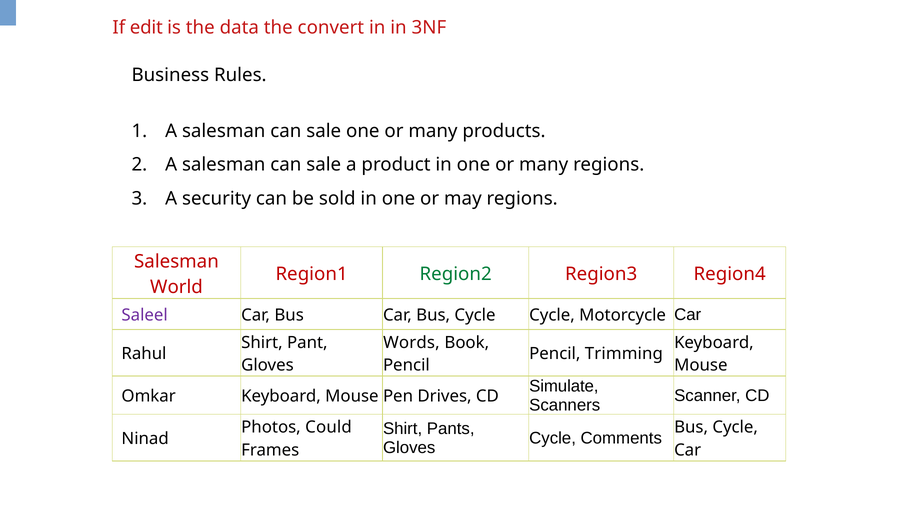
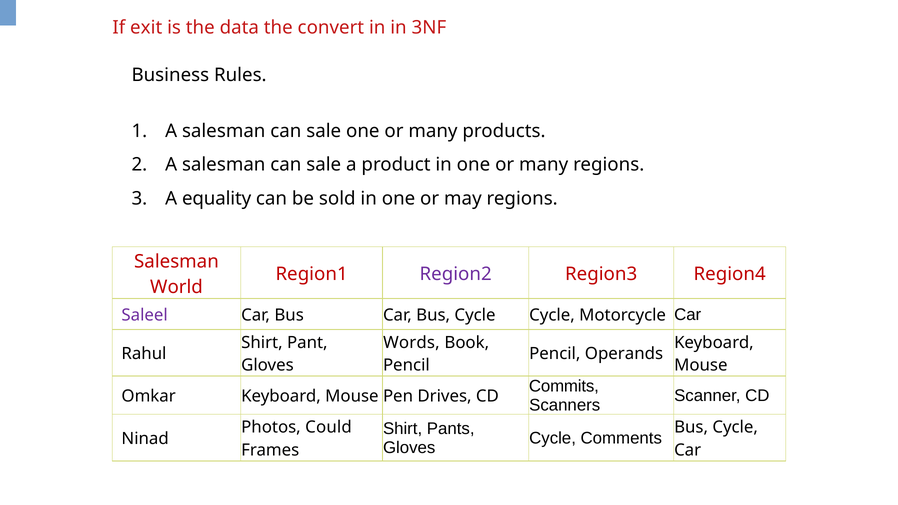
edit: edit -> exit
security: security -> equality
Region2 colour: green -> purple
Trimming: Trimming -> Operands
Simulate: Simulate -> Commits
